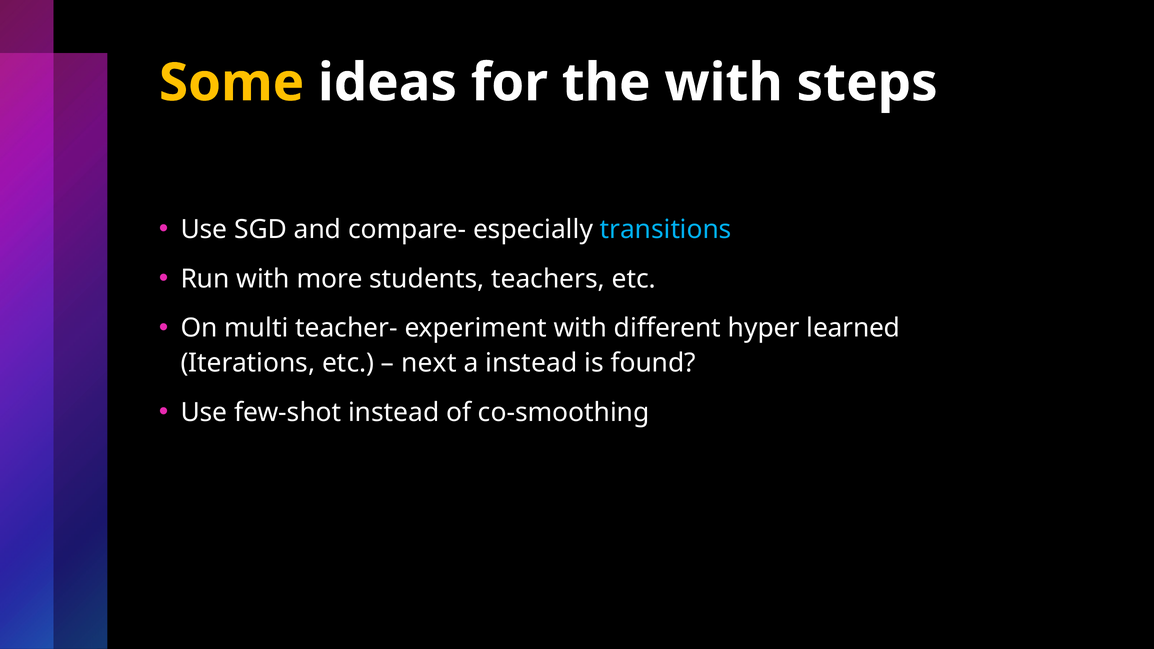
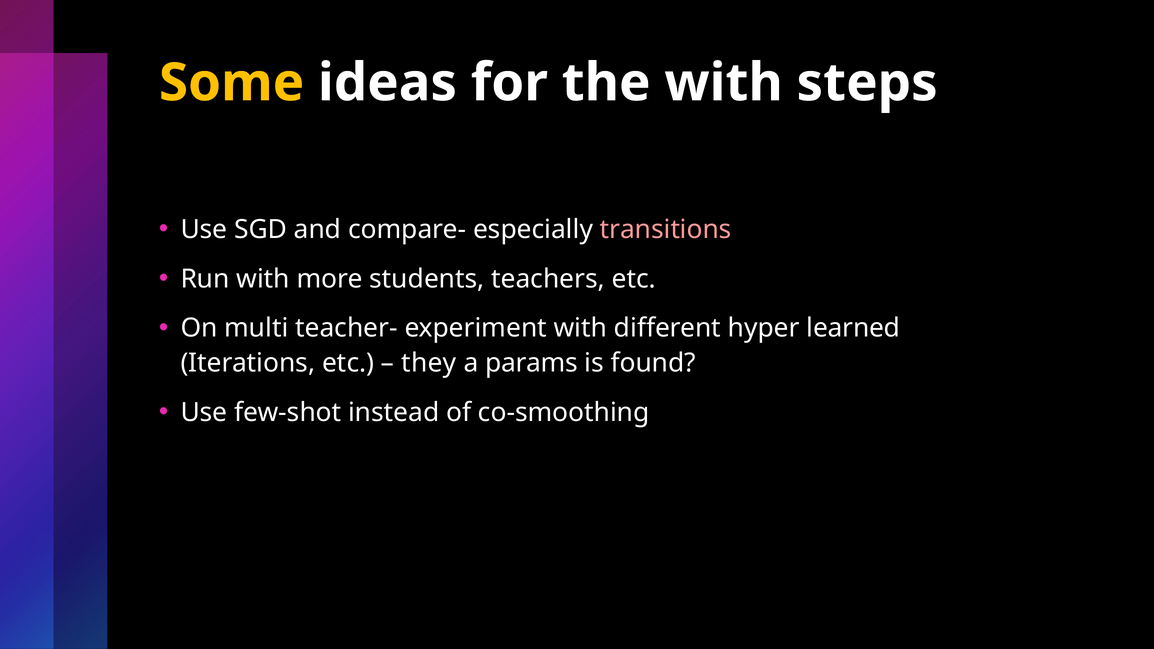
transitions colour: light blue -> pink
next: next -> they
a instead: instead -> params
